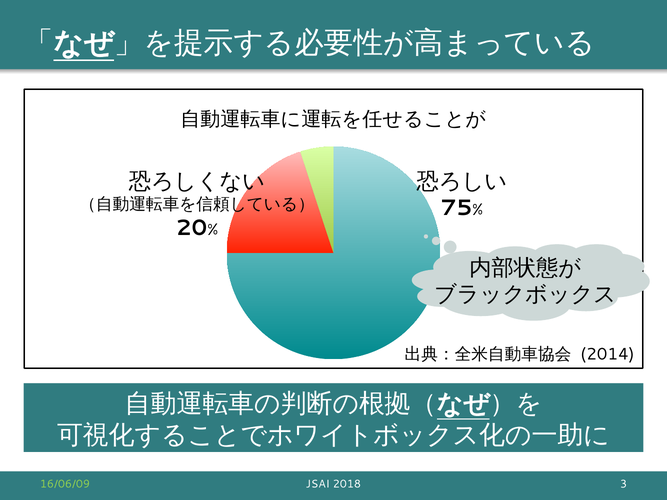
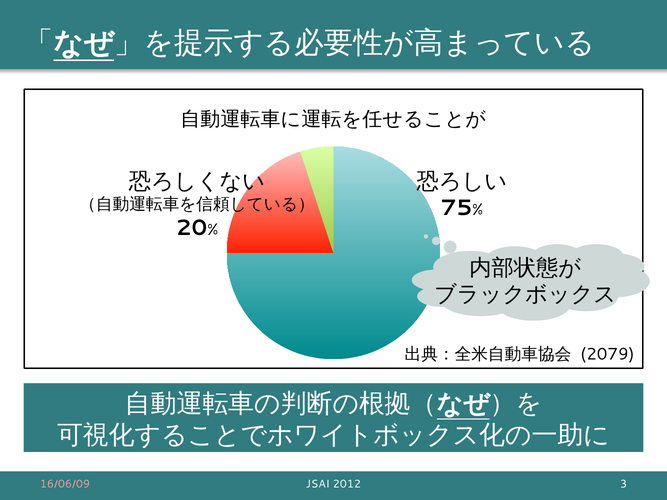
2014: 2014 -> 2079
16/06/09 colour: light green -> pink
2018: 2018 -> 2012
